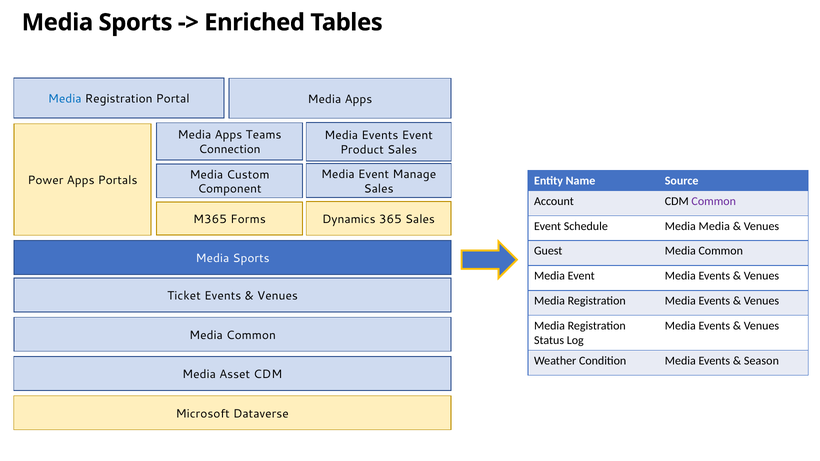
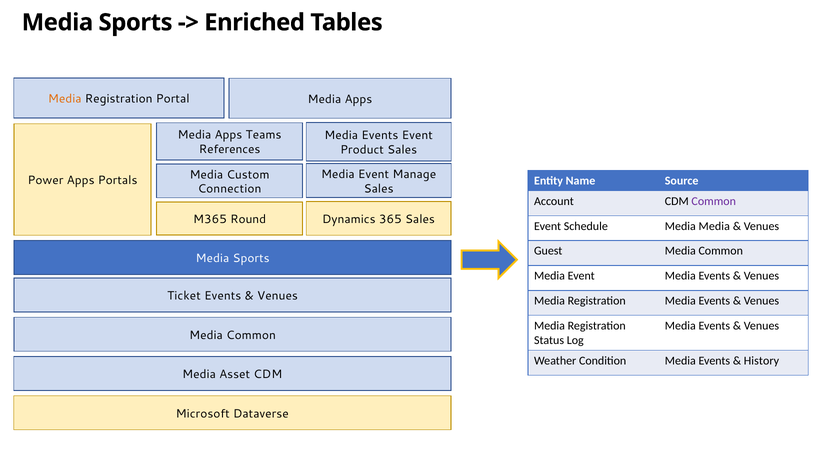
Media at (65, 99) colour: blue -> orange
Connection: Connection -> References
Component: Component -> Connection
Forms: Forms -> Round
Season: Season -> History
